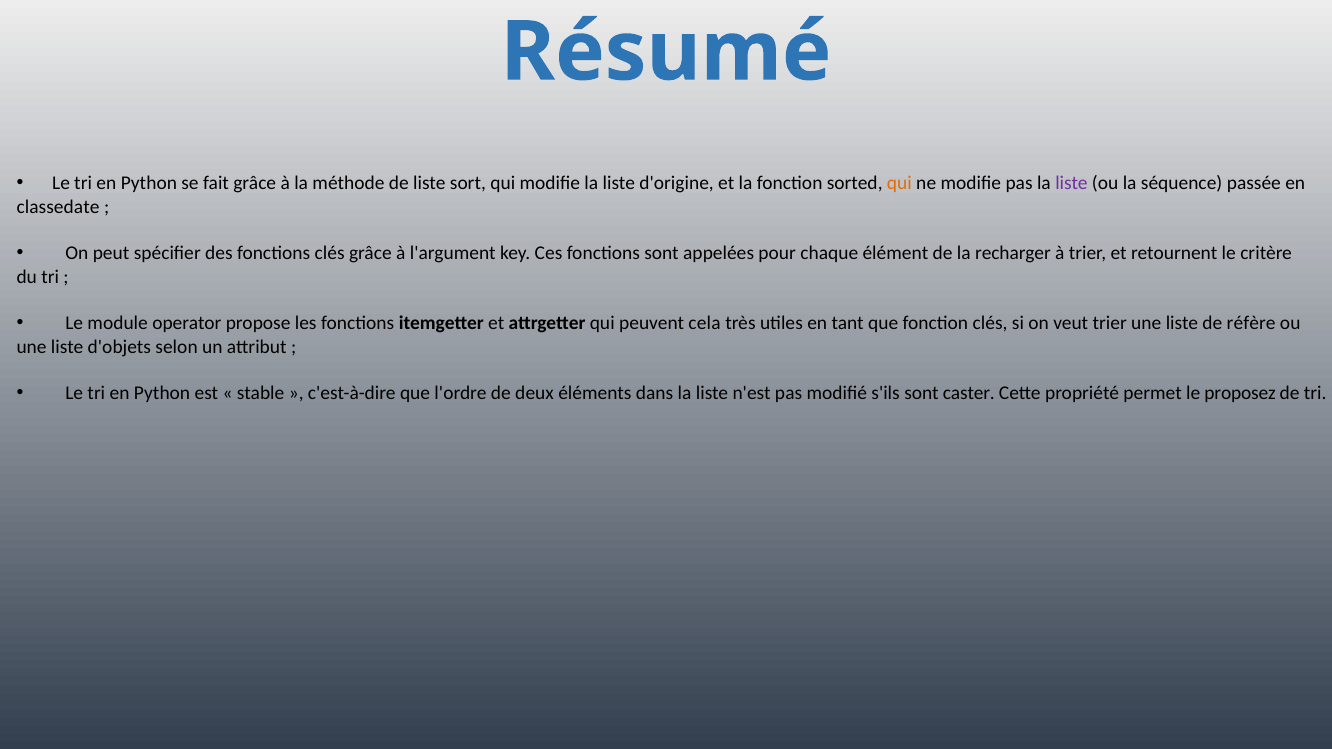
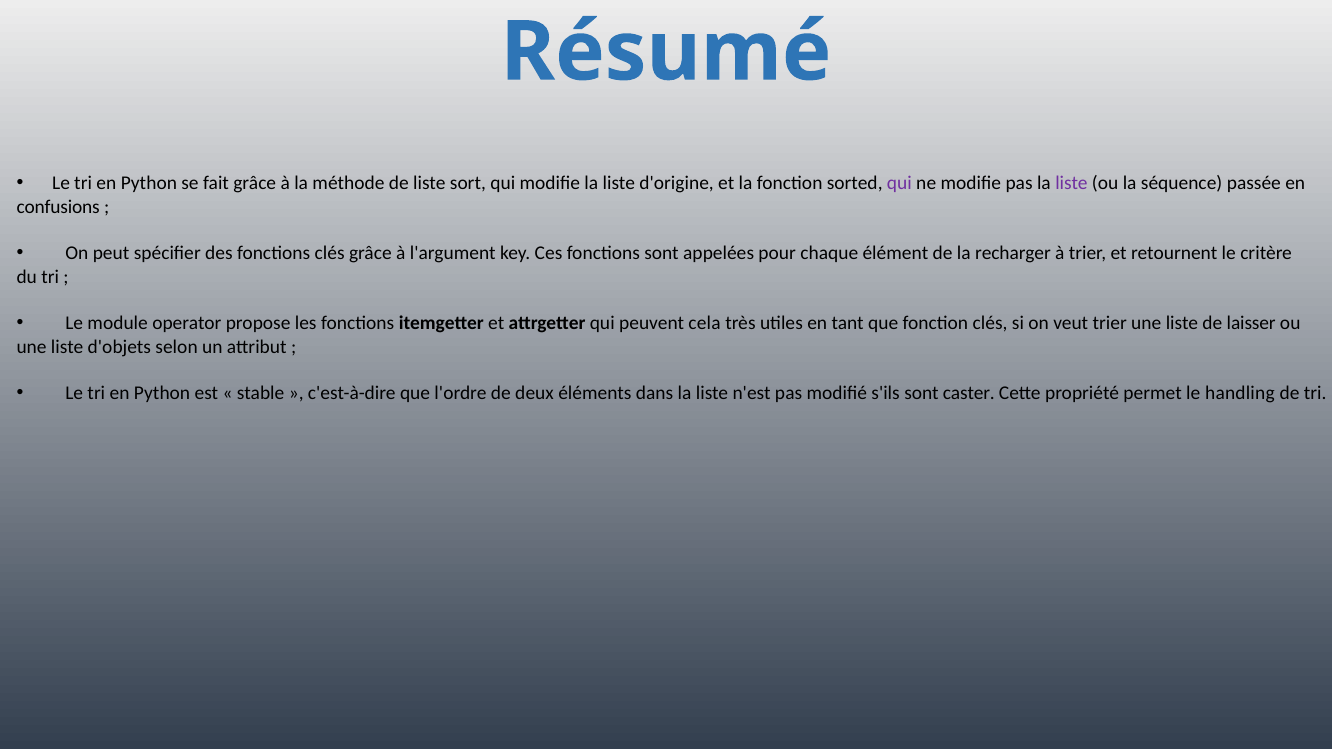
qui at (899, 184) colour: orange -> purple
classedate: classedate -> confusions
réfère: réfère -> laisser
proposez: proposez -> handling
